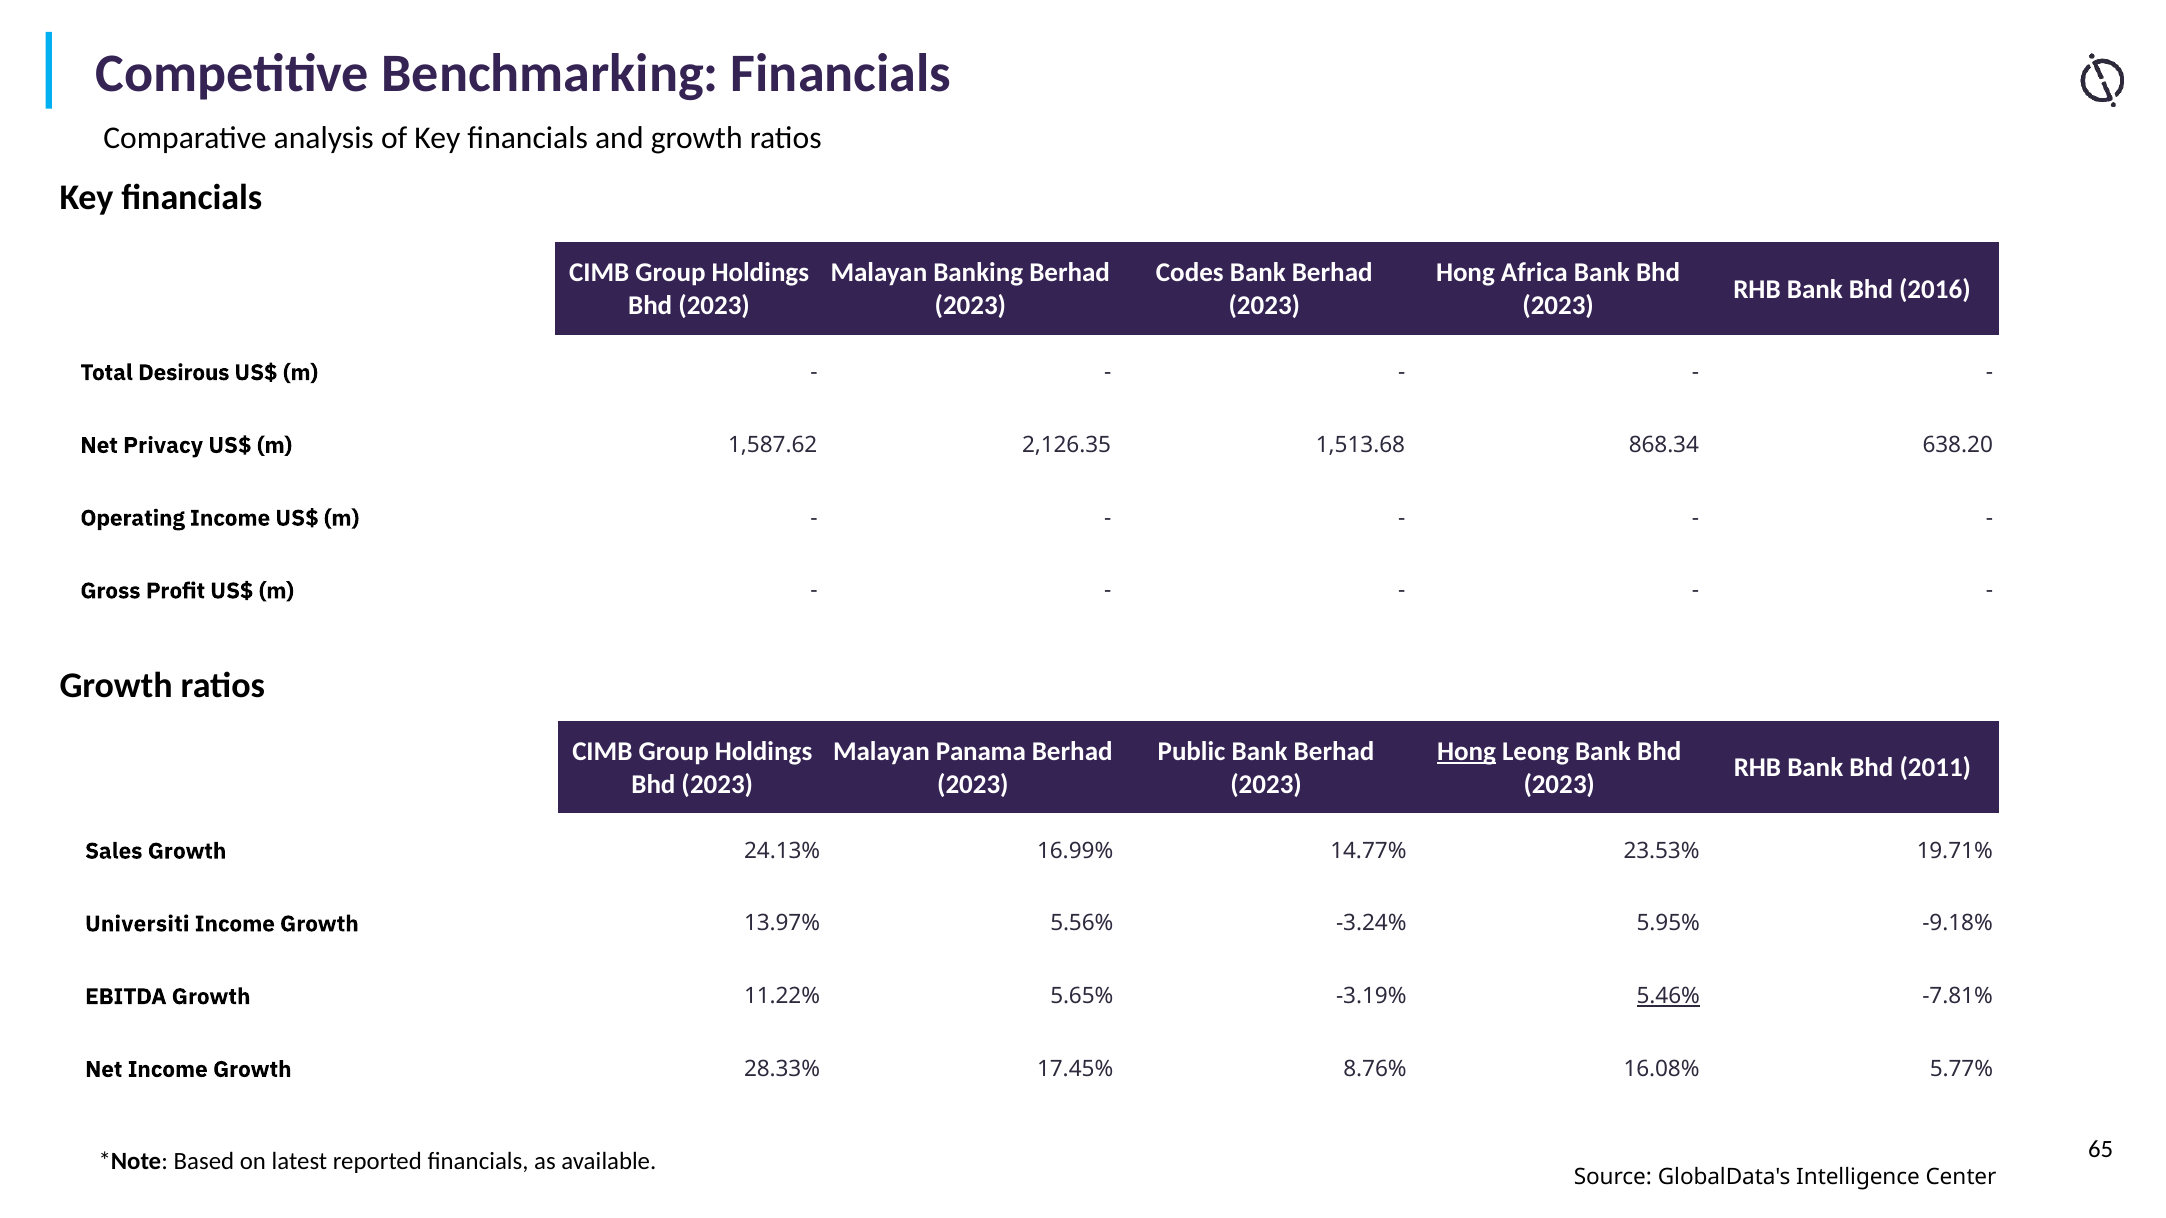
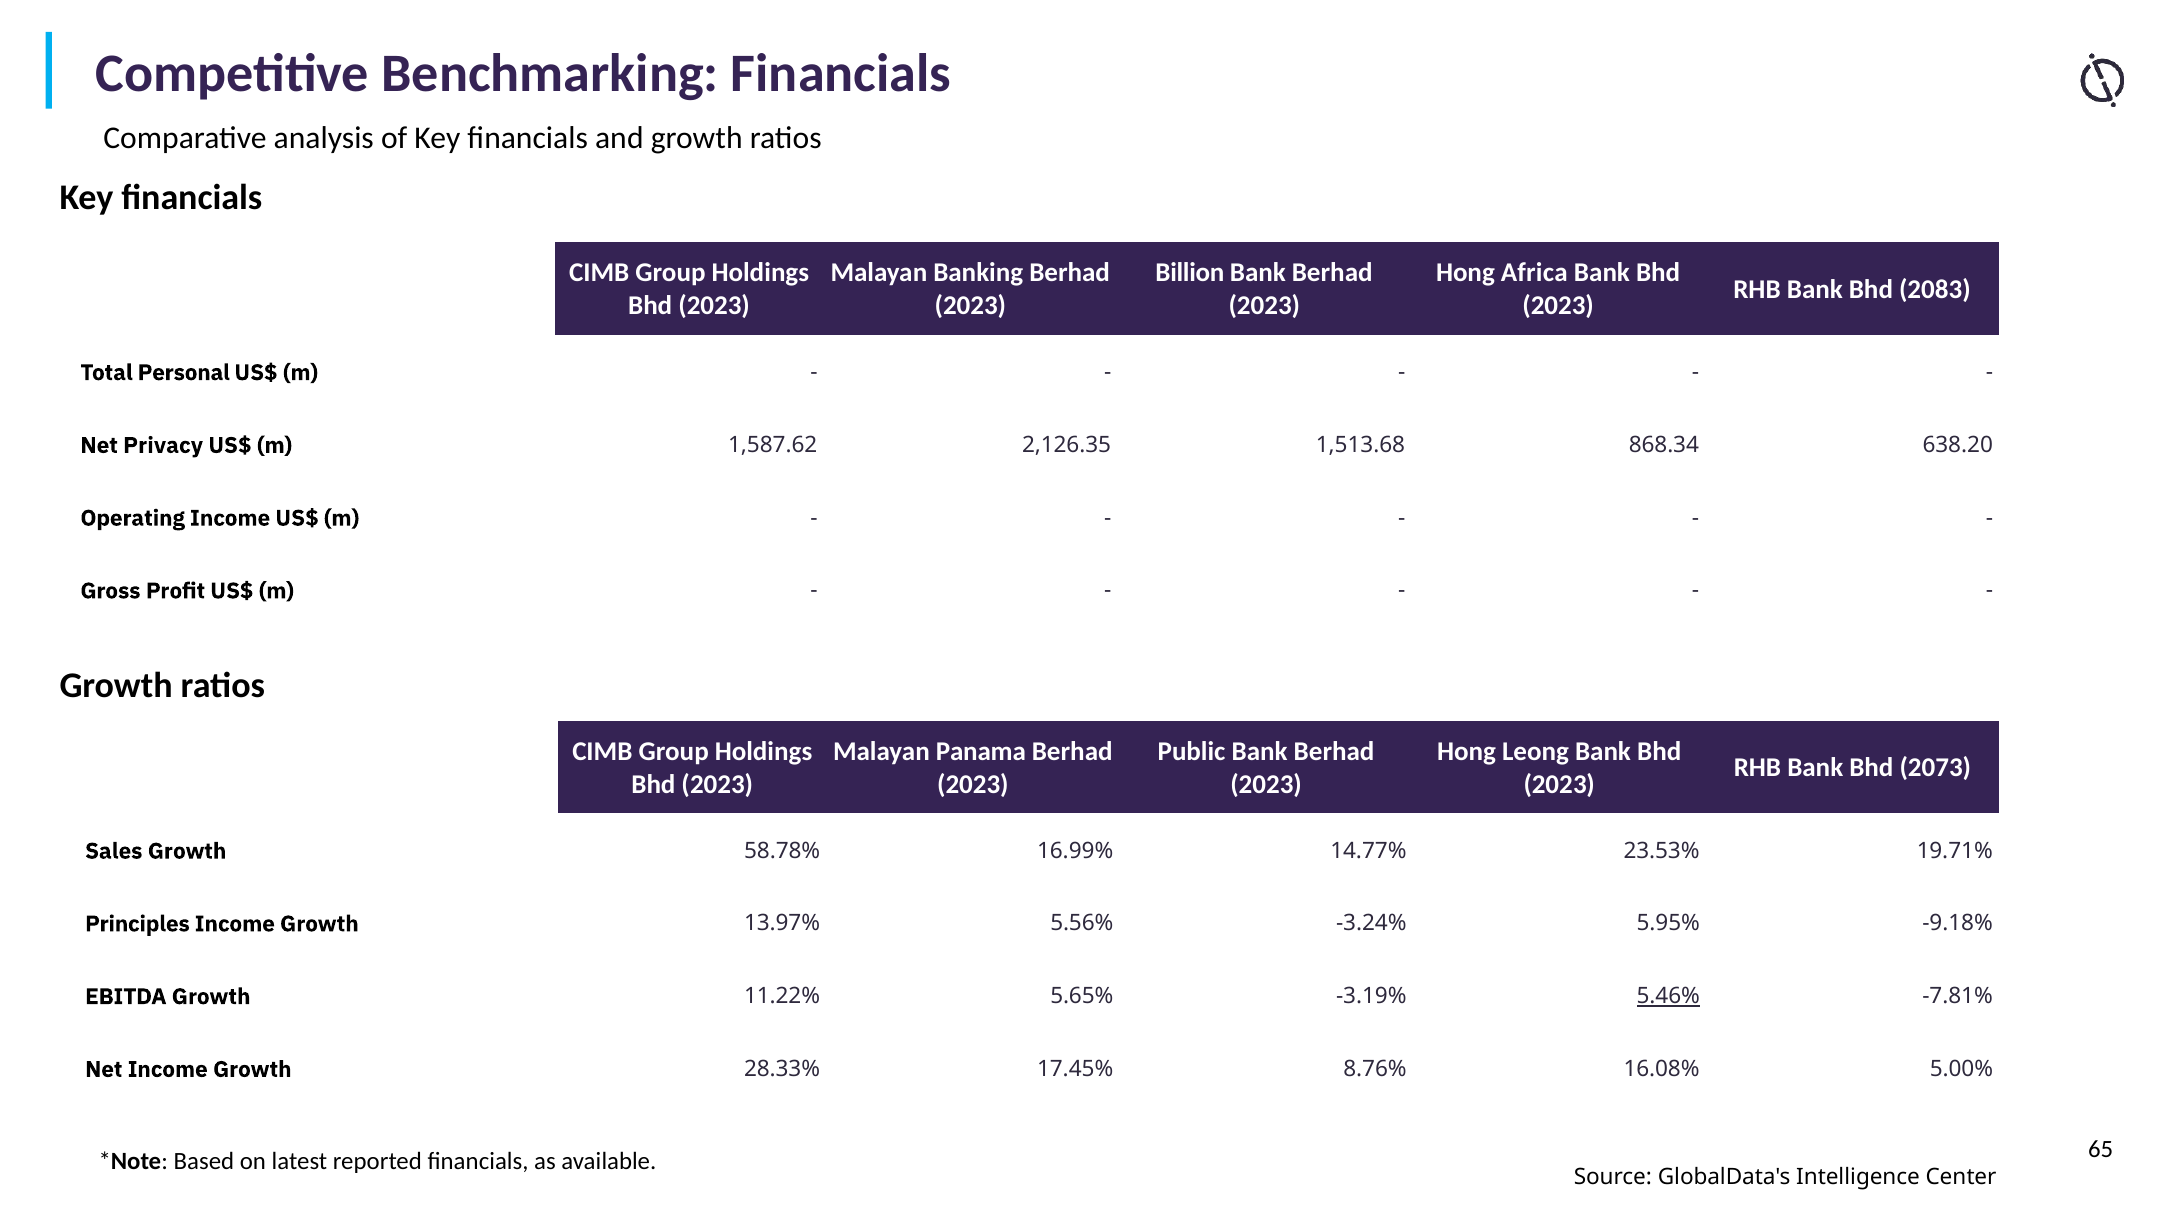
Codes: Codes -> Billion
2016: 2016 -> 2083
Desirous: Desirous -> Personal
Hong at (1467, 752) underline: present -> none
2011: 2011 -> 2073
24.13%: 24.13% -> 58.78%
Universiti: Universiti -> Principles
5.77%: 5.77% -> 5.00%
